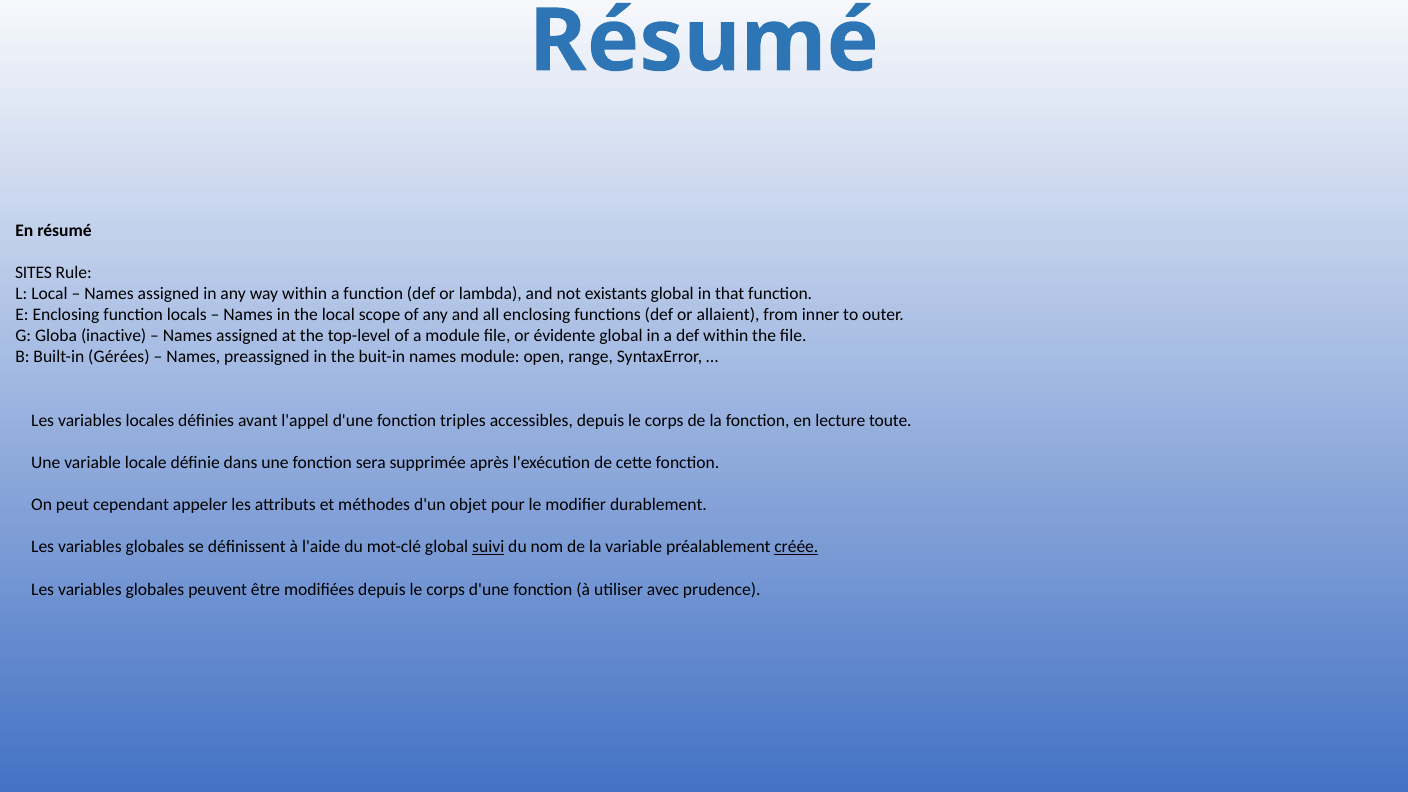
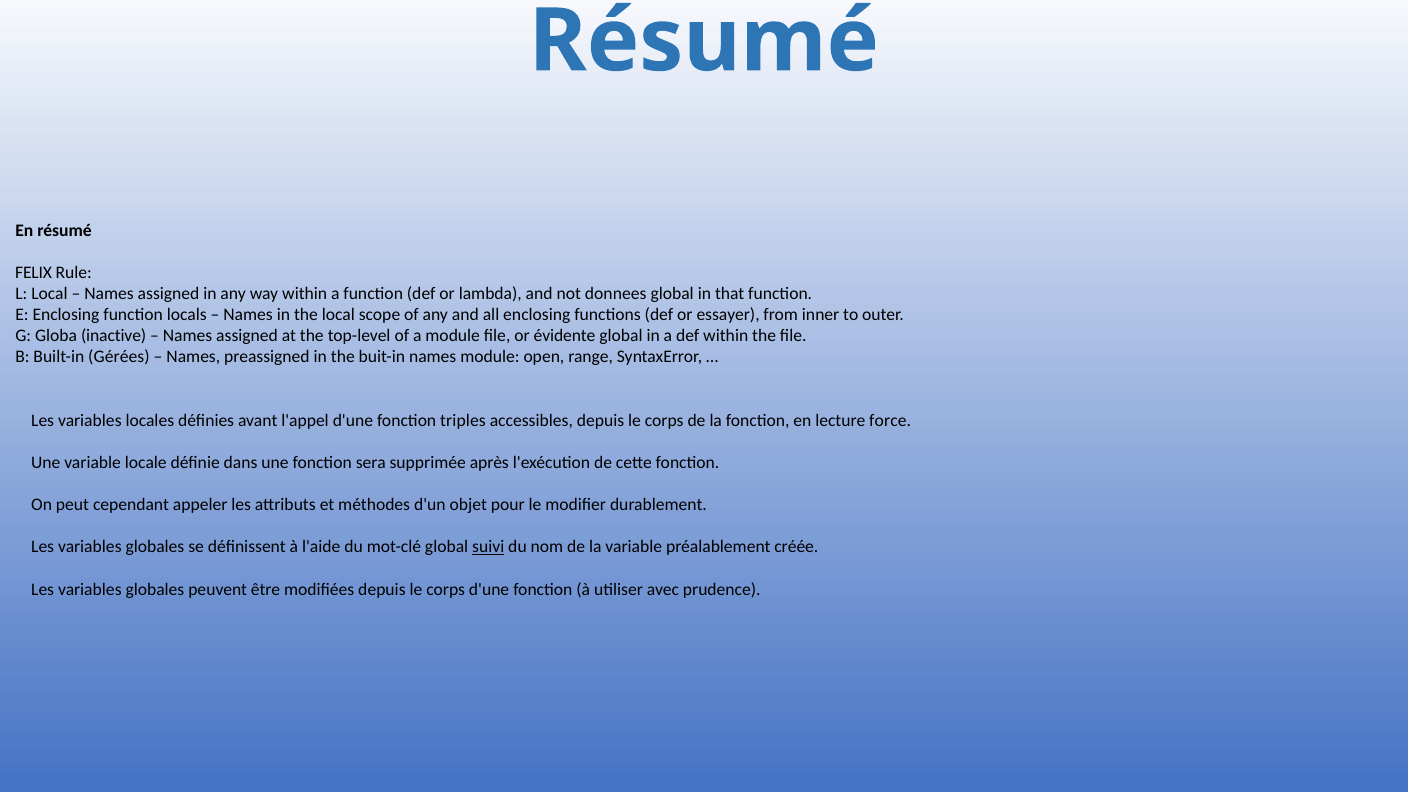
SITES: SITES -> FELIX
existants: existants -> donnees
allaient: allaient -> essayer
toute: toute -> force
créée underline: present -> none
